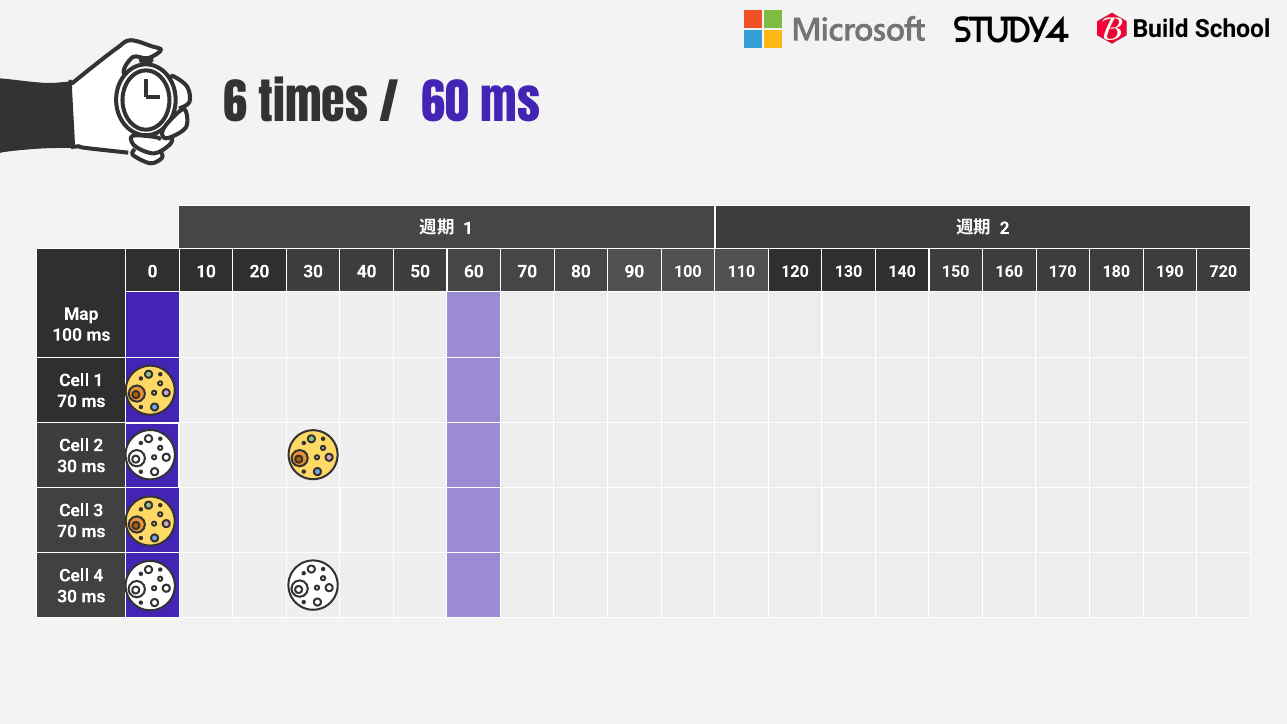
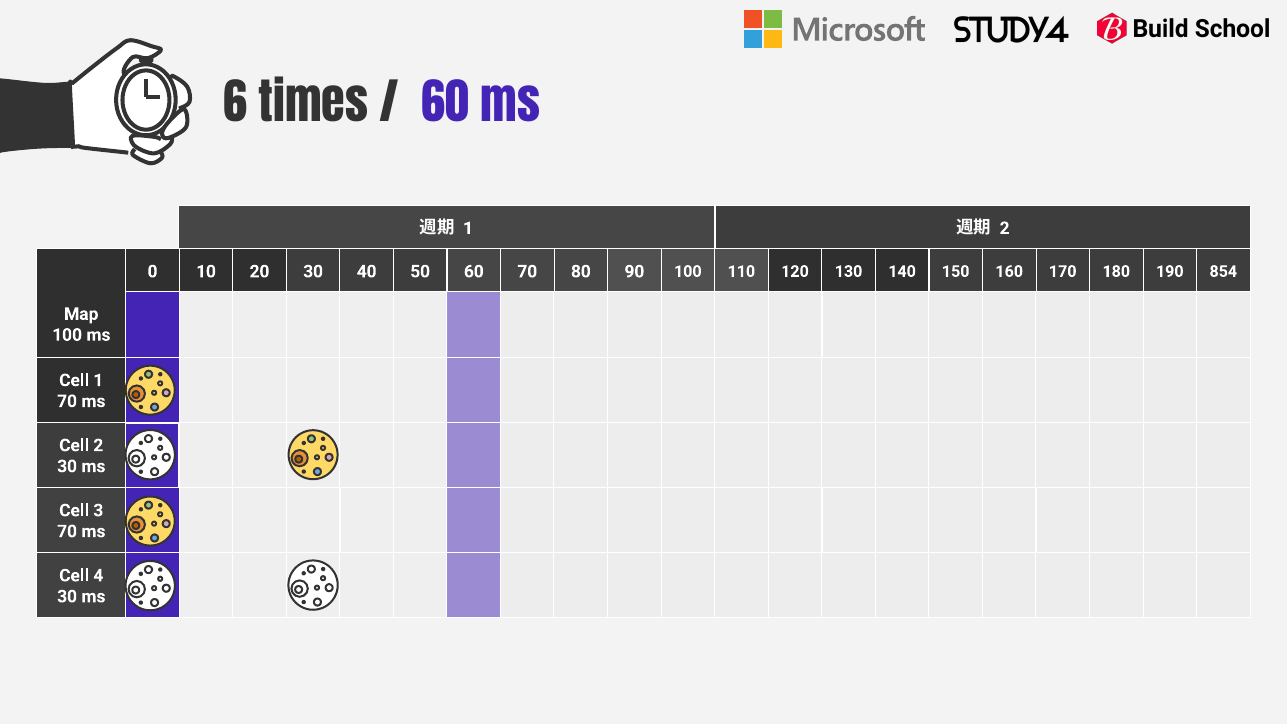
720: 720 -> 854
